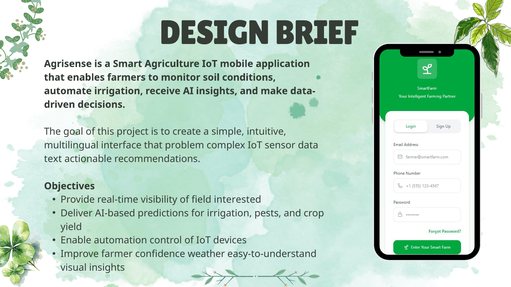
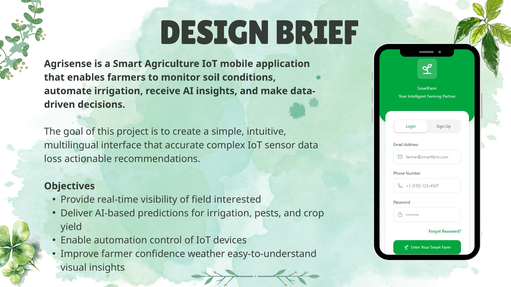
problem: problem -> accurate
text: text -> loss
